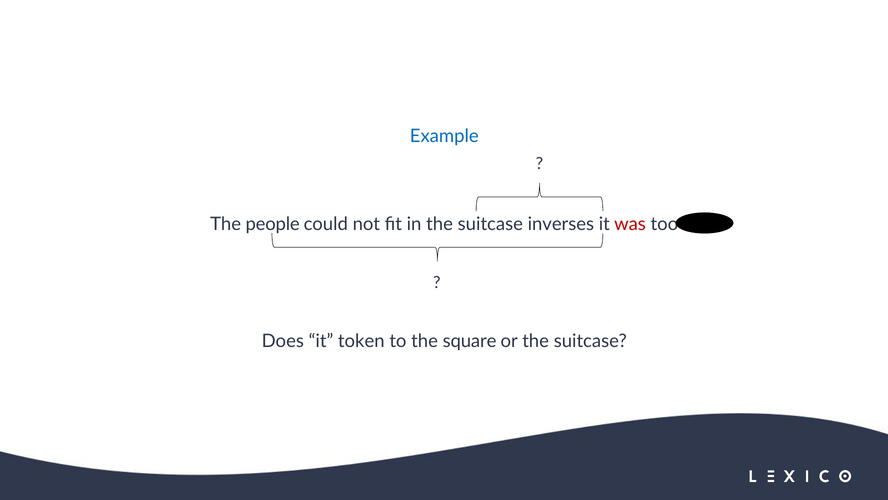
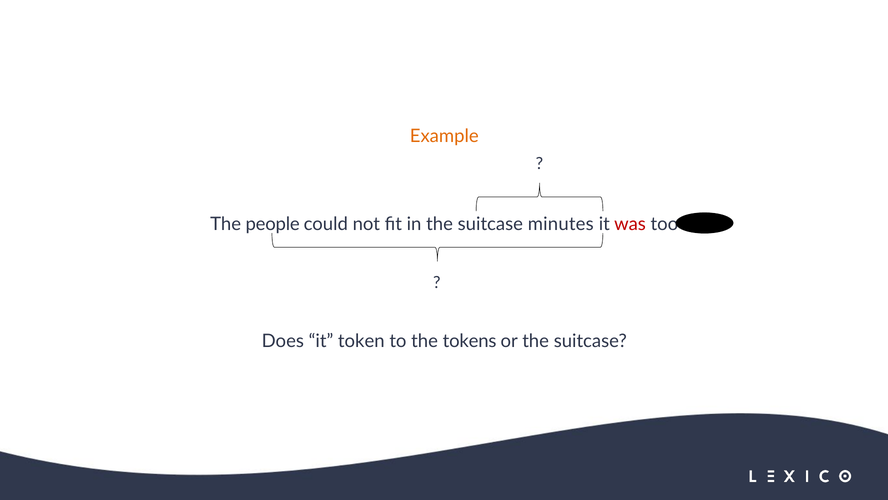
Example colour: blue -> orange
inverses: inverses -> minutes
square: square -> tokens
